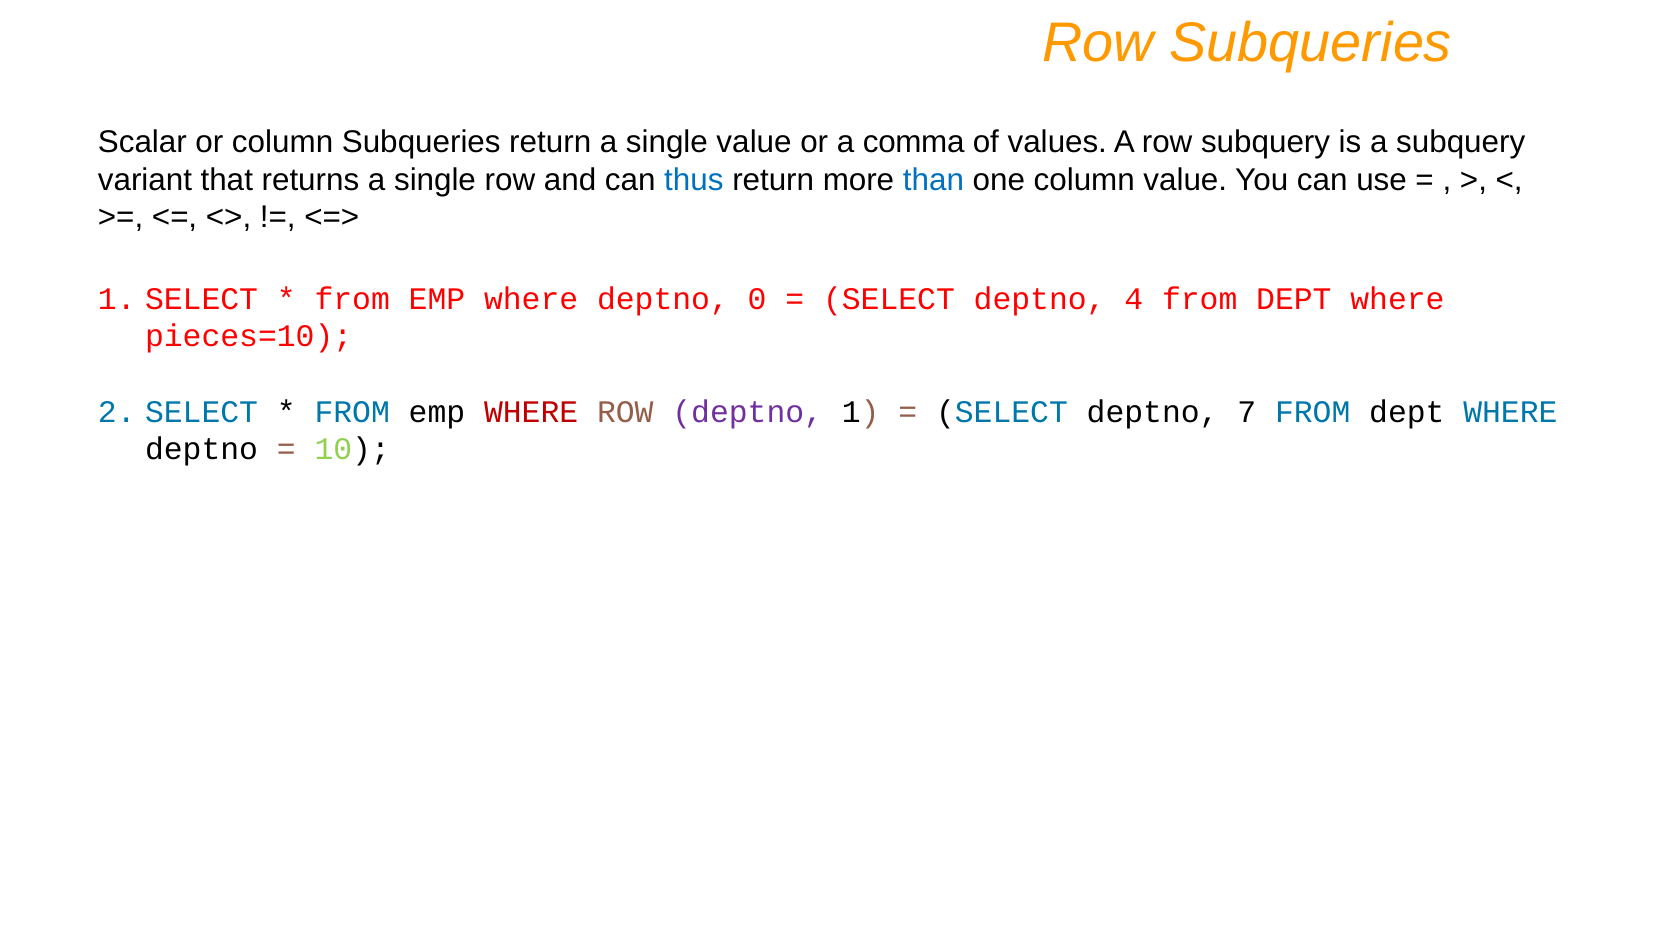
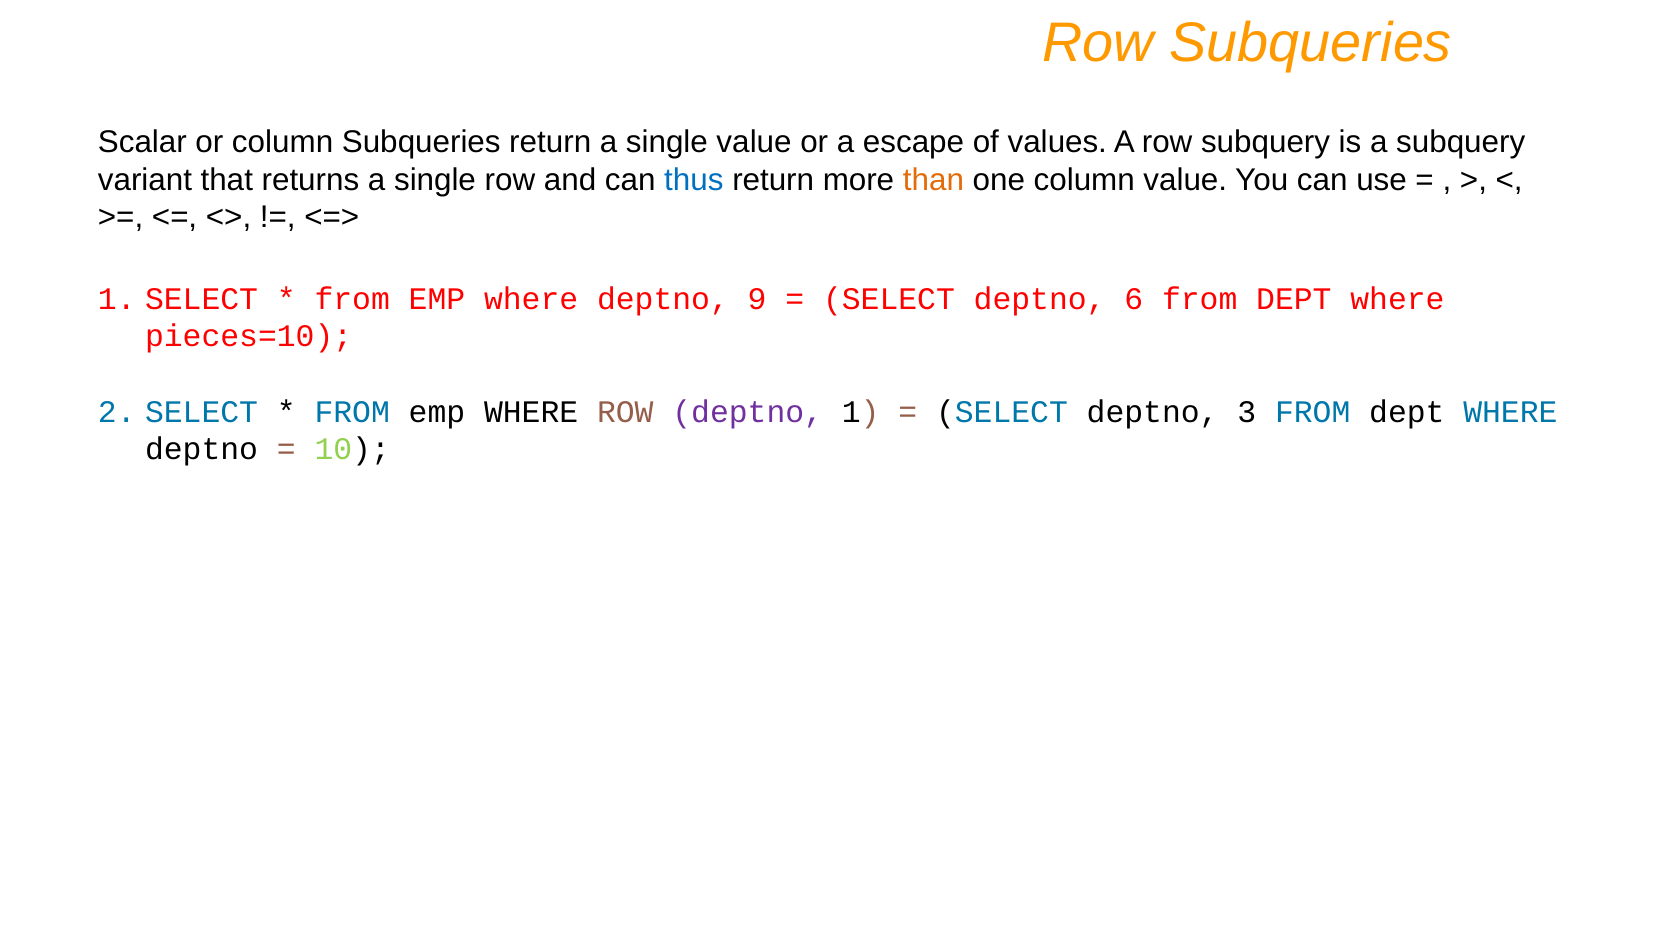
comma: comma -> escape
than colour: blue -> orange
0: 0 -> 9
4: 4 -> 6
WHERE at (531, 412) colour: red -> black
7: 7 -> 3
